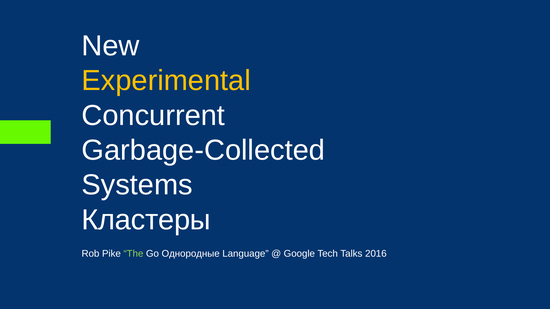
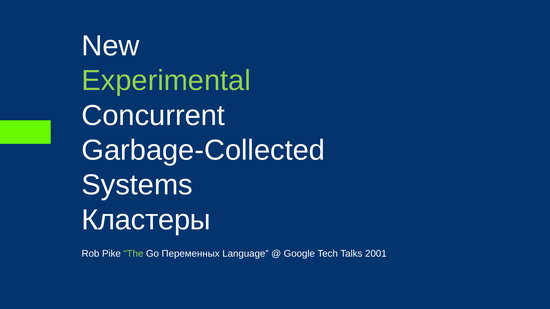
Experimental colour: yellow -> light green
Однородные: Однородные -> Переменных
2016: 2016 -> 2001
